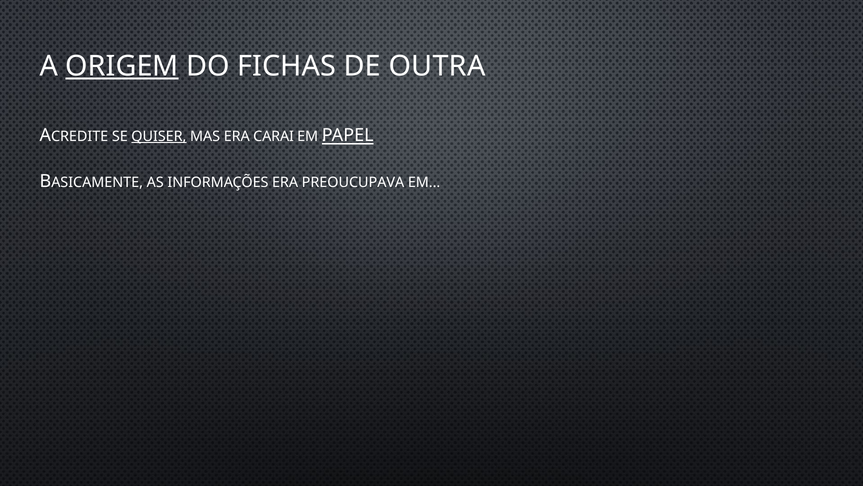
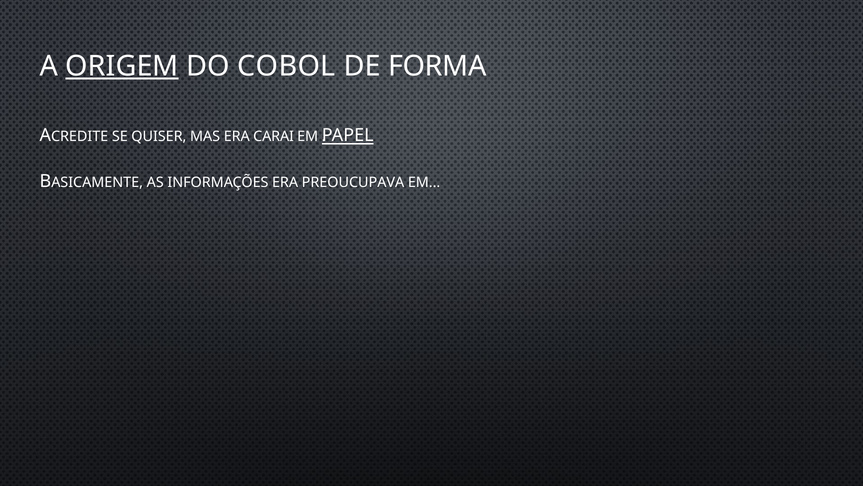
FICHAS: FICHAS -> COBOL
OUTRA: OUTRA -> FORMA
QUISER underline: present -> none
